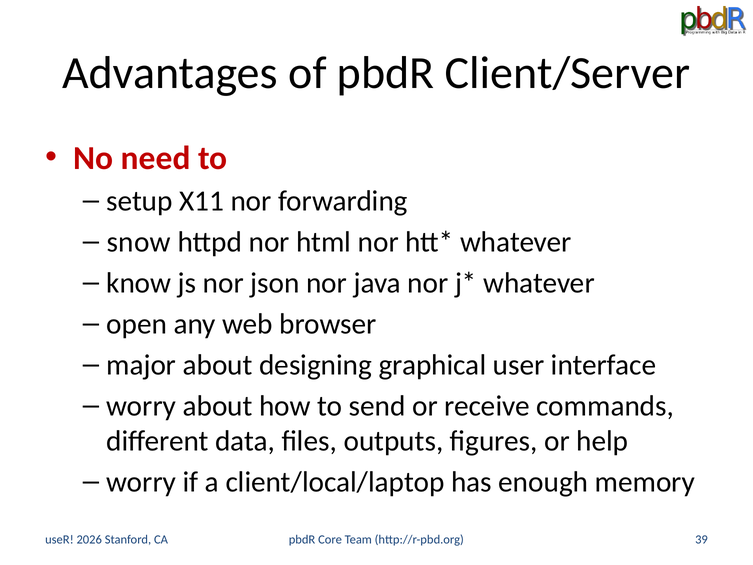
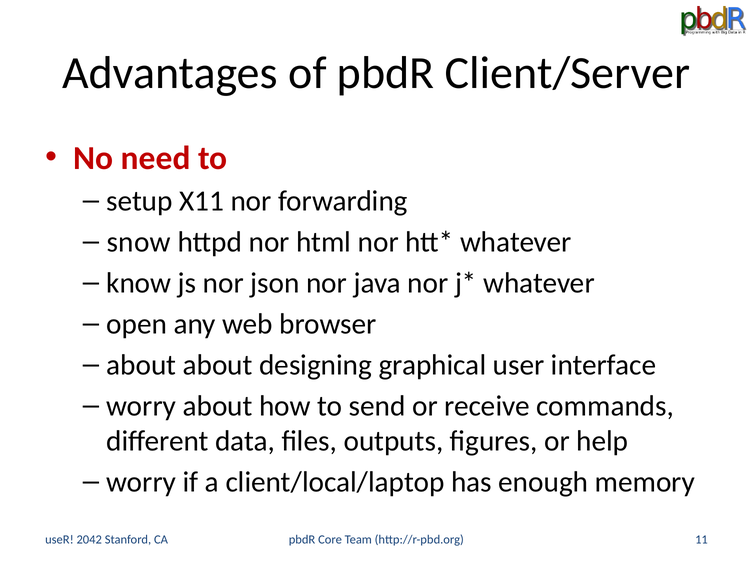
major at (141, 365): major -> about
39: 39 -> 11
2026: 2026 -> 2042
